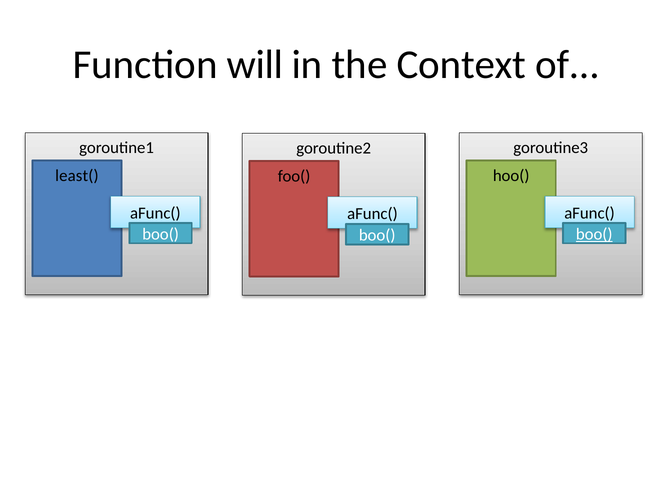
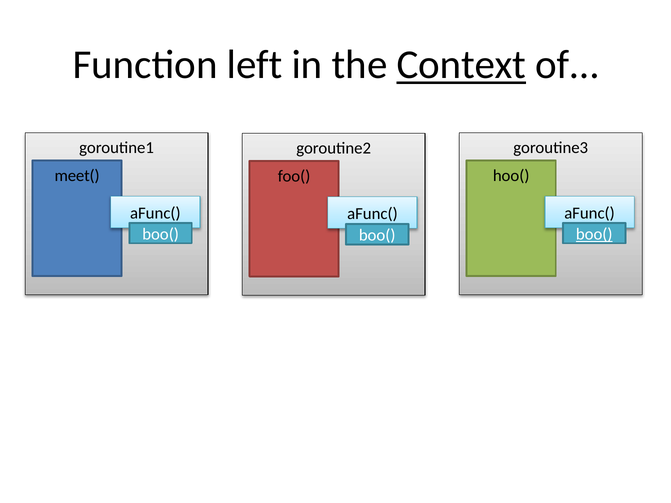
will: will -> left
Context underline: none -> present
least(: least( -> meet(
